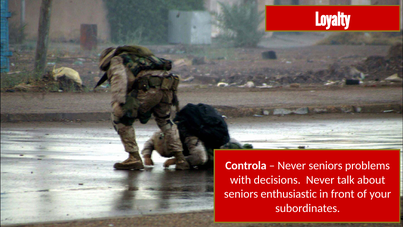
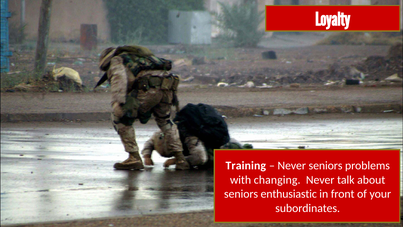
Controla: Controla -> Training
decisions: decisions -> changing
